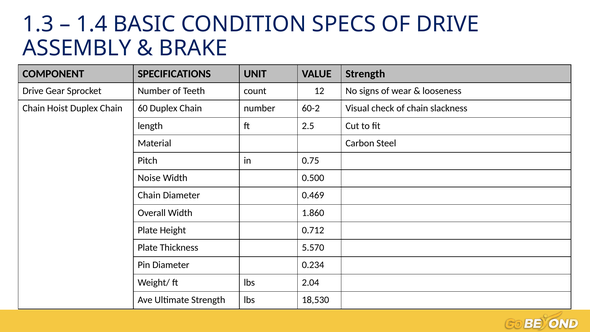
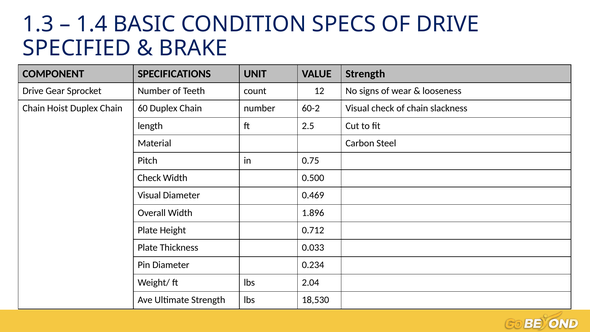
ASSEMBLY: ASSEMBLY -> SPECIFIED
Noise at (149, 178): Noise -> Check
Chain at (149, 195): Chain -> Visual
1.860: 1.860 -> 1.896
5.570: 5.570 -> 0.033
